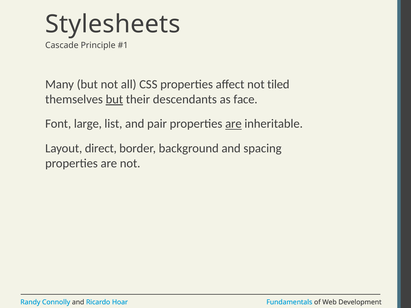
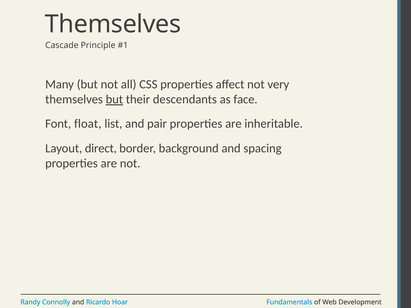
Stylesheets at (113, 24): Stylesheets -> Themselves
tiled: tiled -> very
large: large -> float
are at (233, 124) underline: present -> none
